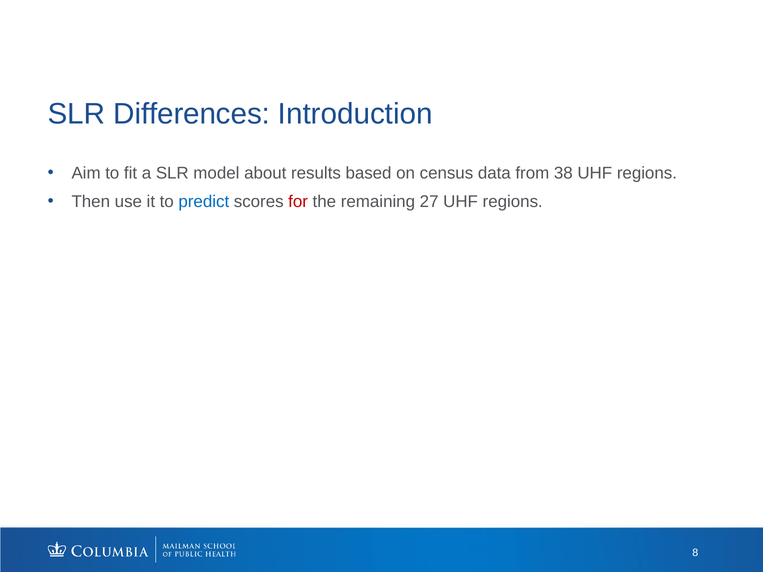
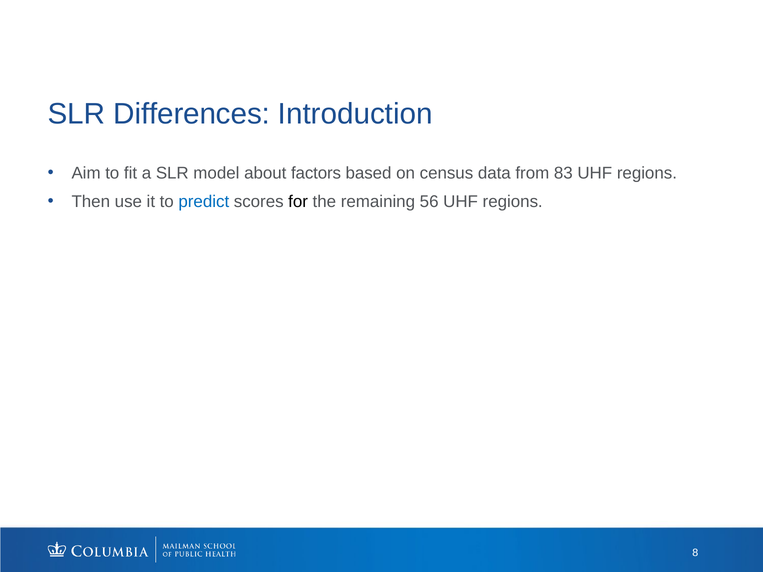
results: results -> factors
38: 38 -> 83
for colour: red -> black
27: 27 -> 56
